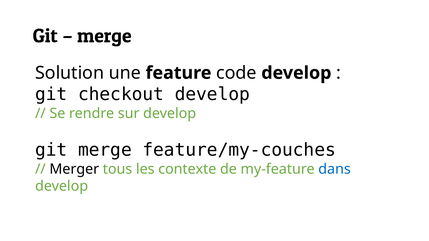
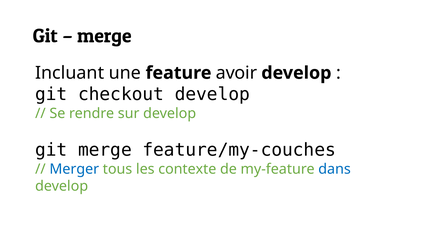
Solution: Solution -> Incluant
code: code -> avoir
Merger colour: black -> blue
